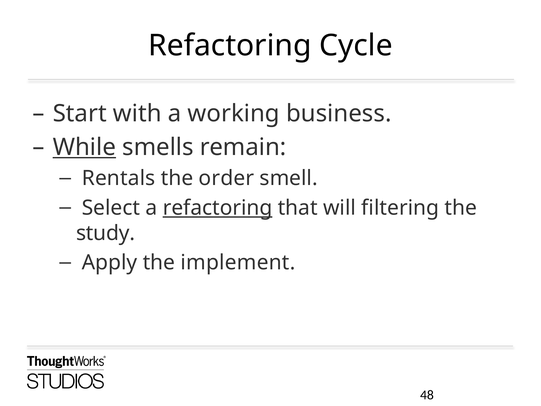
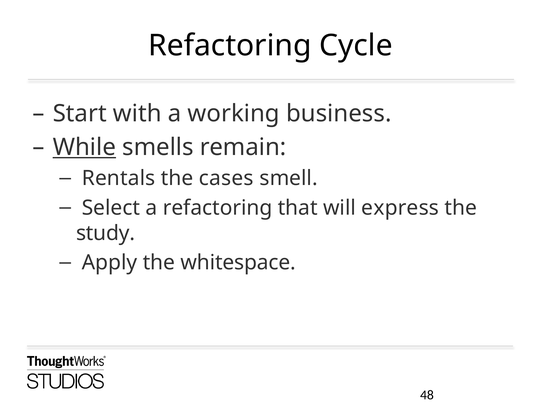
order: order -> cases
refactoring at (218, 208) underline: present -> none
filtering: filtering -> express
implement: implement -> whitespace
